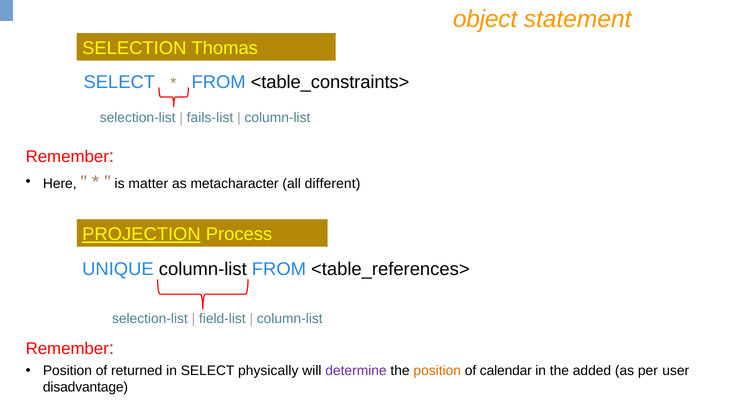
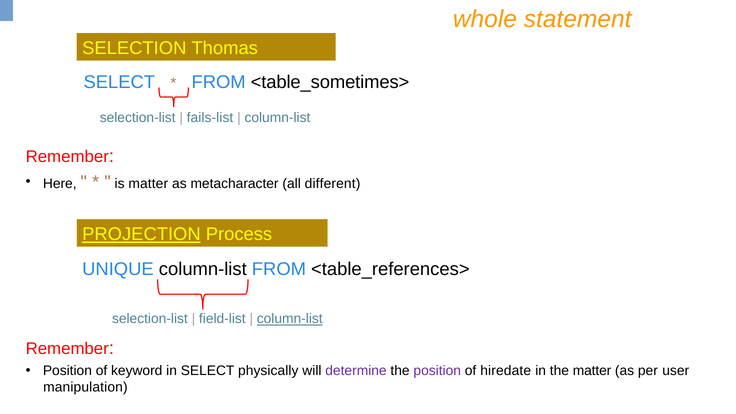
object: object -> whole
<table_constraints>: <table_constraints> -> <table_sometimes>
column-list at (290, 319) underline: none -> present
returned: returned -> keyword
position at (437, 371) colour: orange -> purple
calendar: calendar -> hiredate
the added: added -> matter
disadvantage: disadvantage -> manipulation
